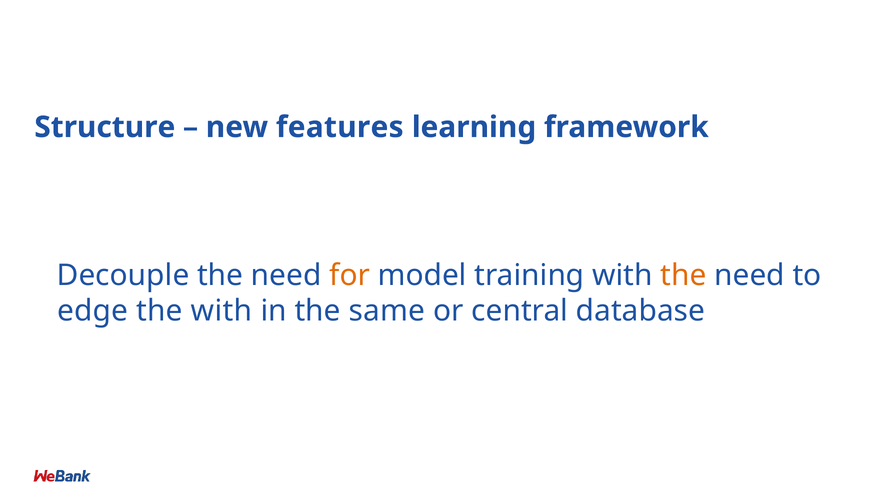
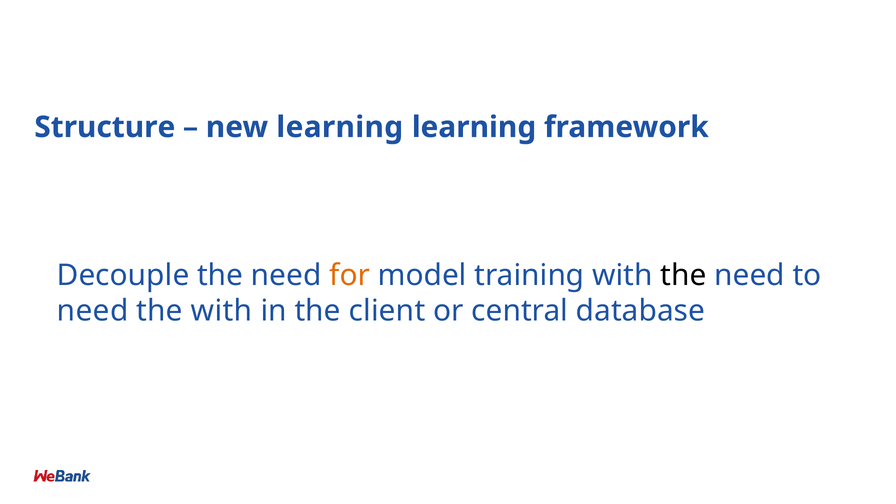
new features: features -> learning
the at (683, 275) colour: orange -> black
edge at (93, 311): edge -> need
same: same -> client
